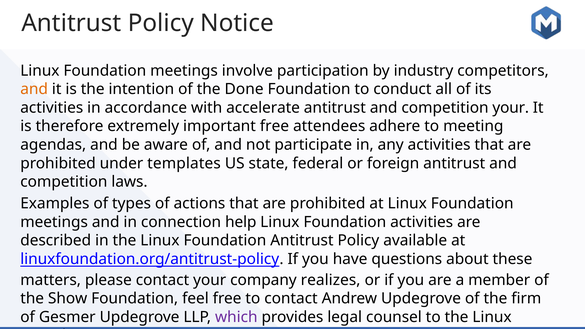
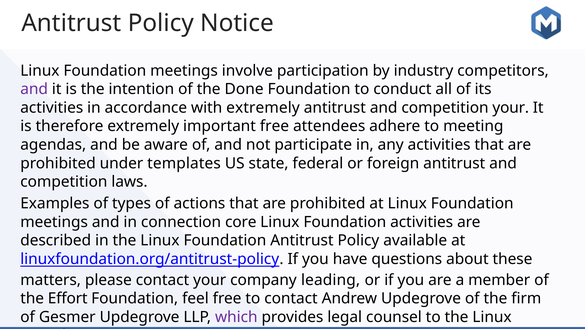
and at (34, 89) colour: orange -> purple
with accelerate: accelerate -> extremely
help: help -> core
realizes: realizes -> leading
Show: Show -> Effort
